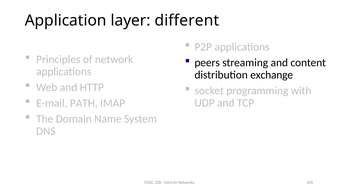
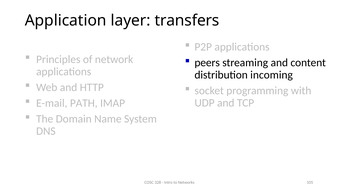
different: different -> transfers
exchange: exchange -> incoming
